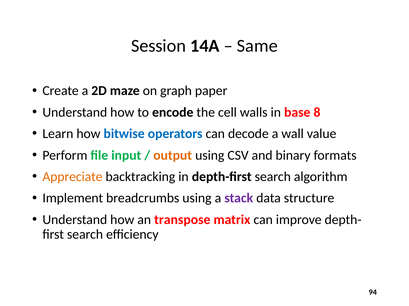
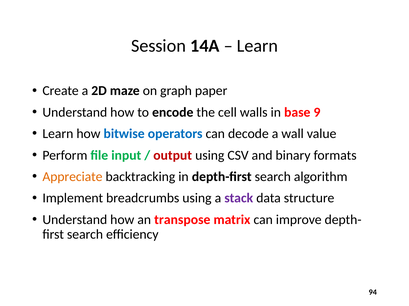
Same at (257, 46): Same -> Learn
8: 8 -> 9
output colour: orange -> red
